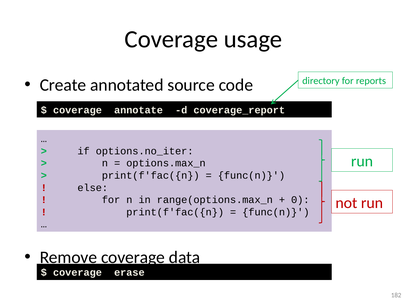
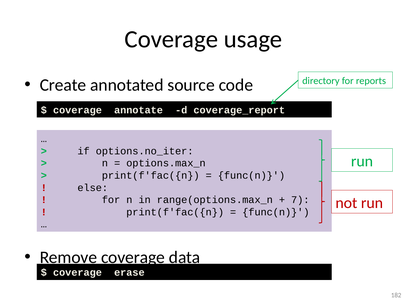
0: 0 -> 7
